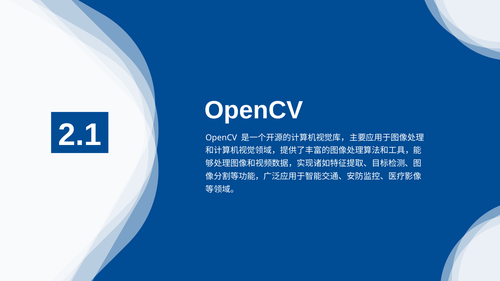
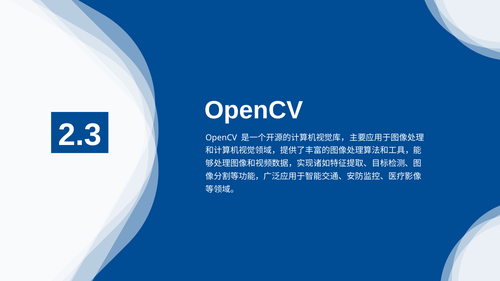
2.1: 2.1 -> 2.3
